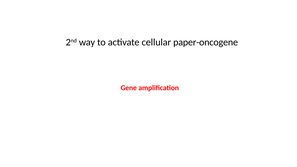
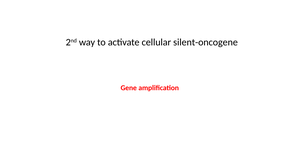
paper-oncogene: paper-oncogene -> silent-oncogene
